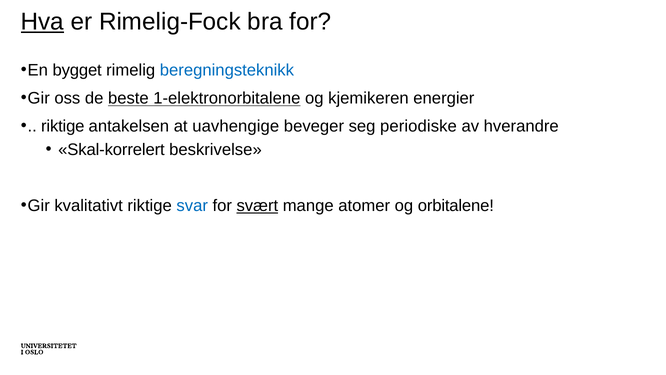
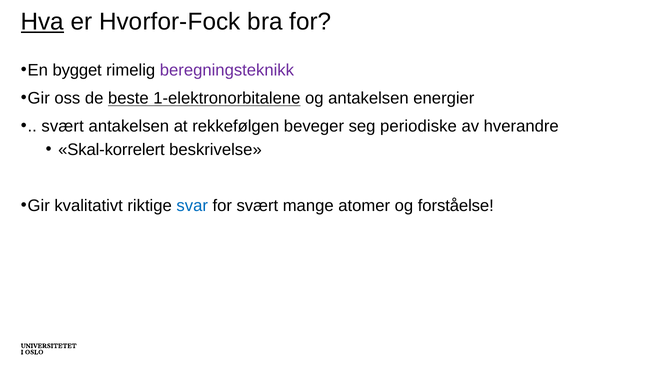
Rimelig-Fock: Rimelig-Fock -> Hvorfor-Fock
beregningsteknikk colour: blue -> purple
og kjemikeren: kjemikeren -> antakelsen
riktige at (63, 126): riktige -> svært
uavhengige: uavhengige -> rekkefølgen
svært at (257, 206) underline: present -> none
orbitalene: orbitalene -> forståelse
